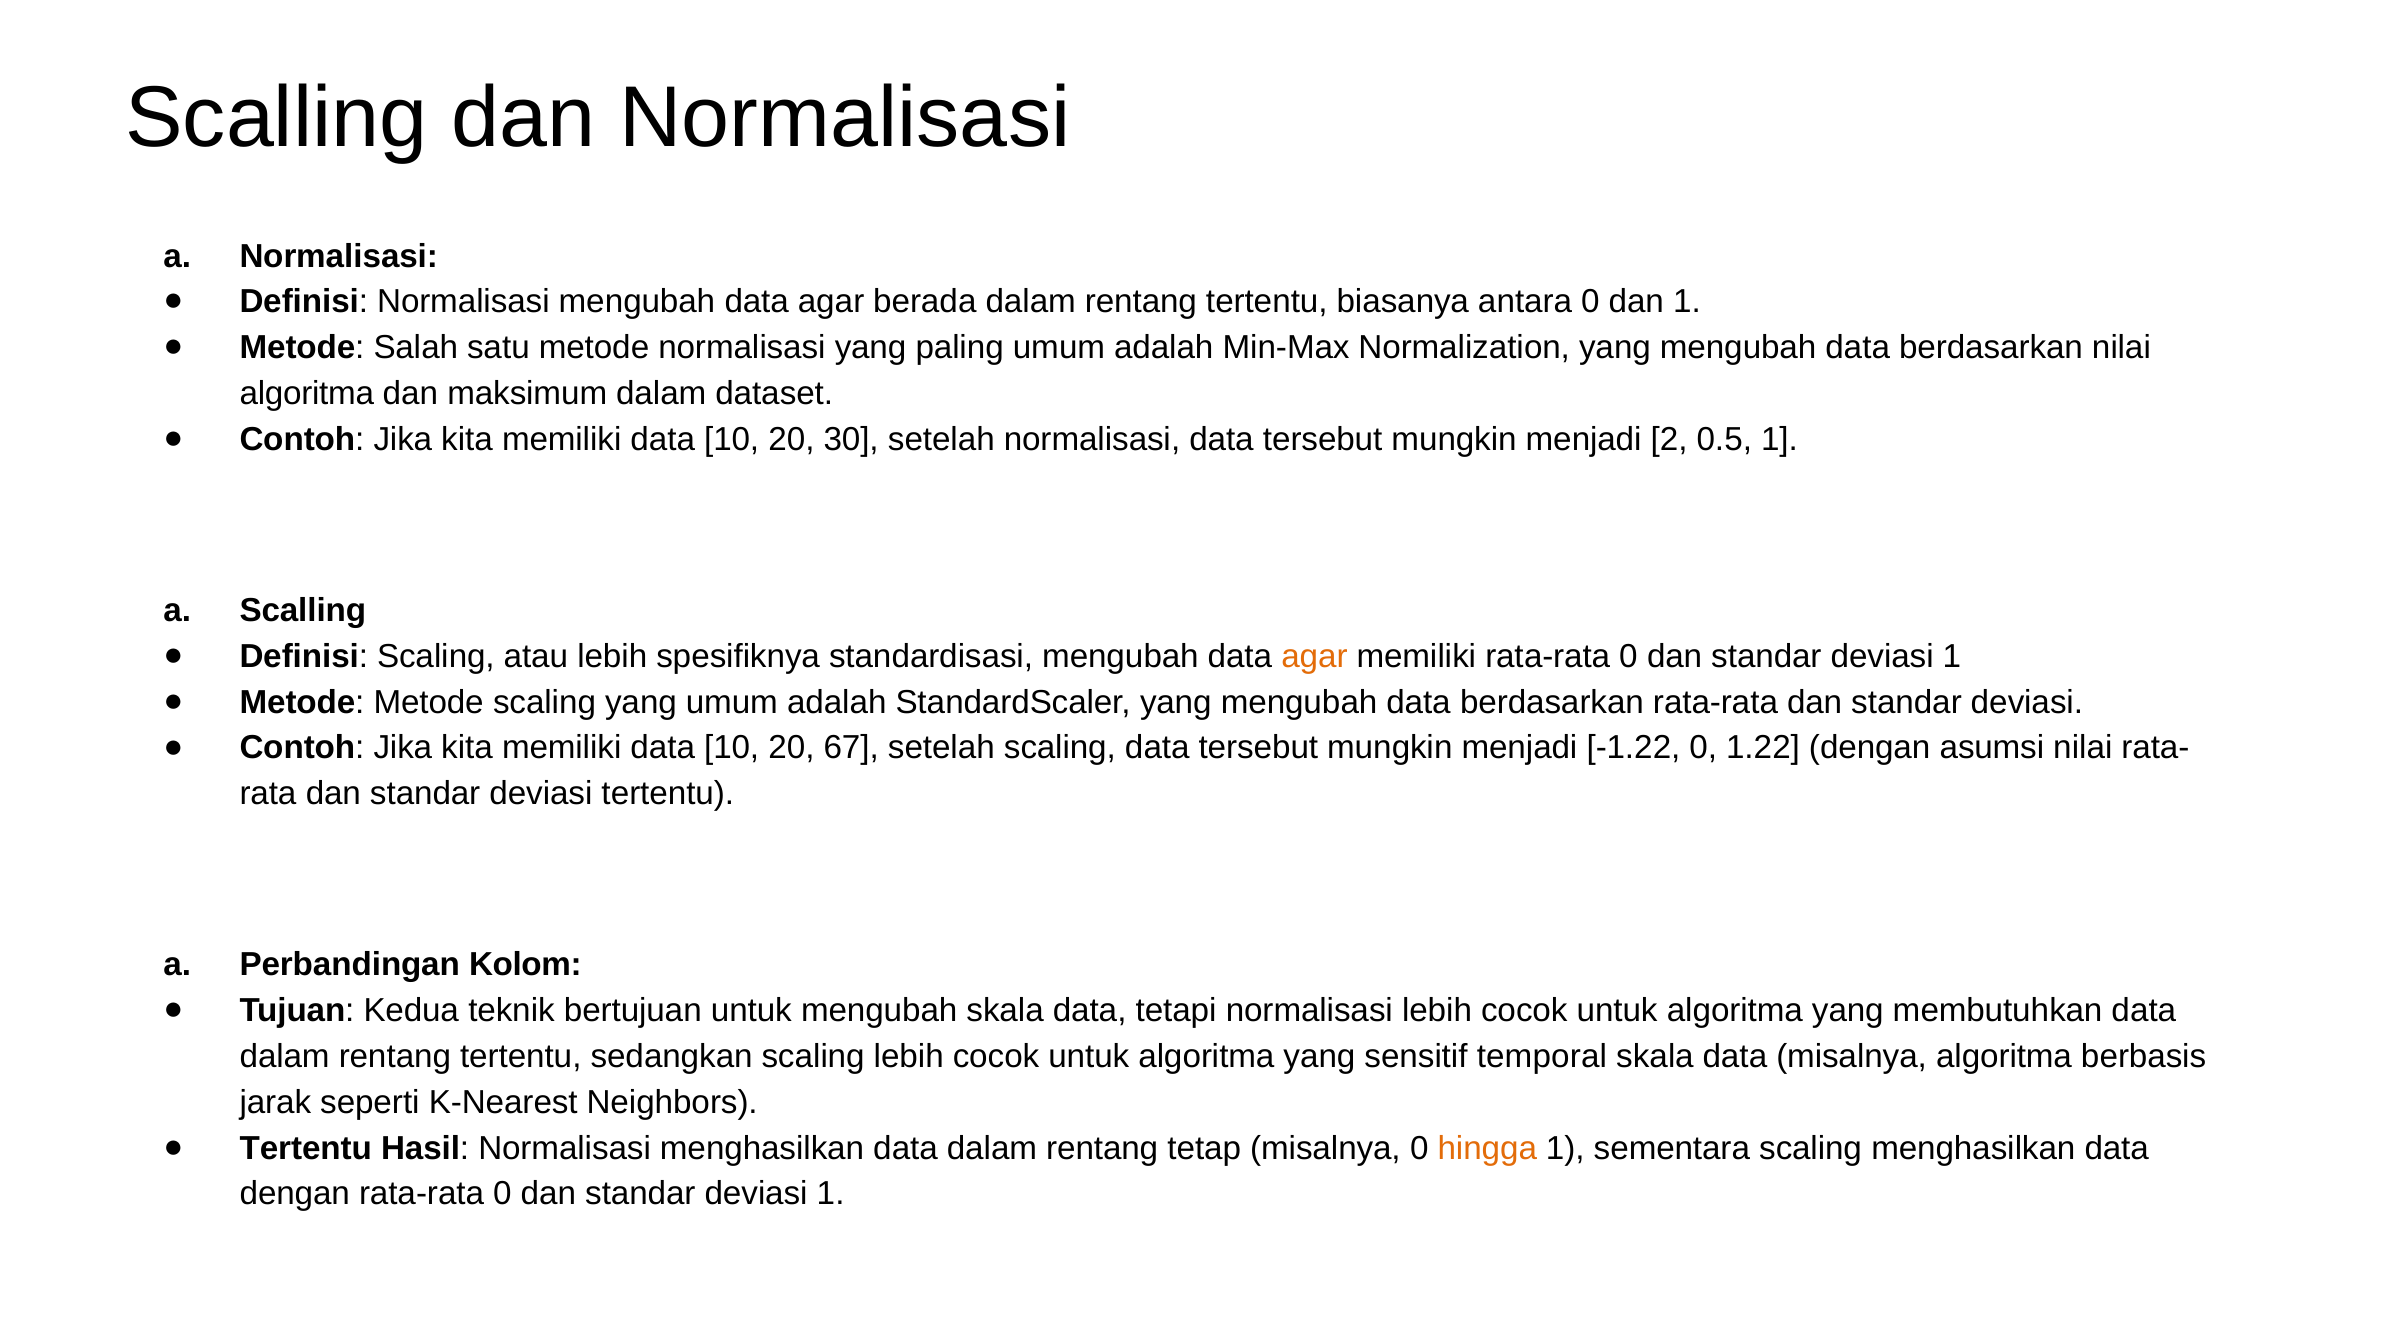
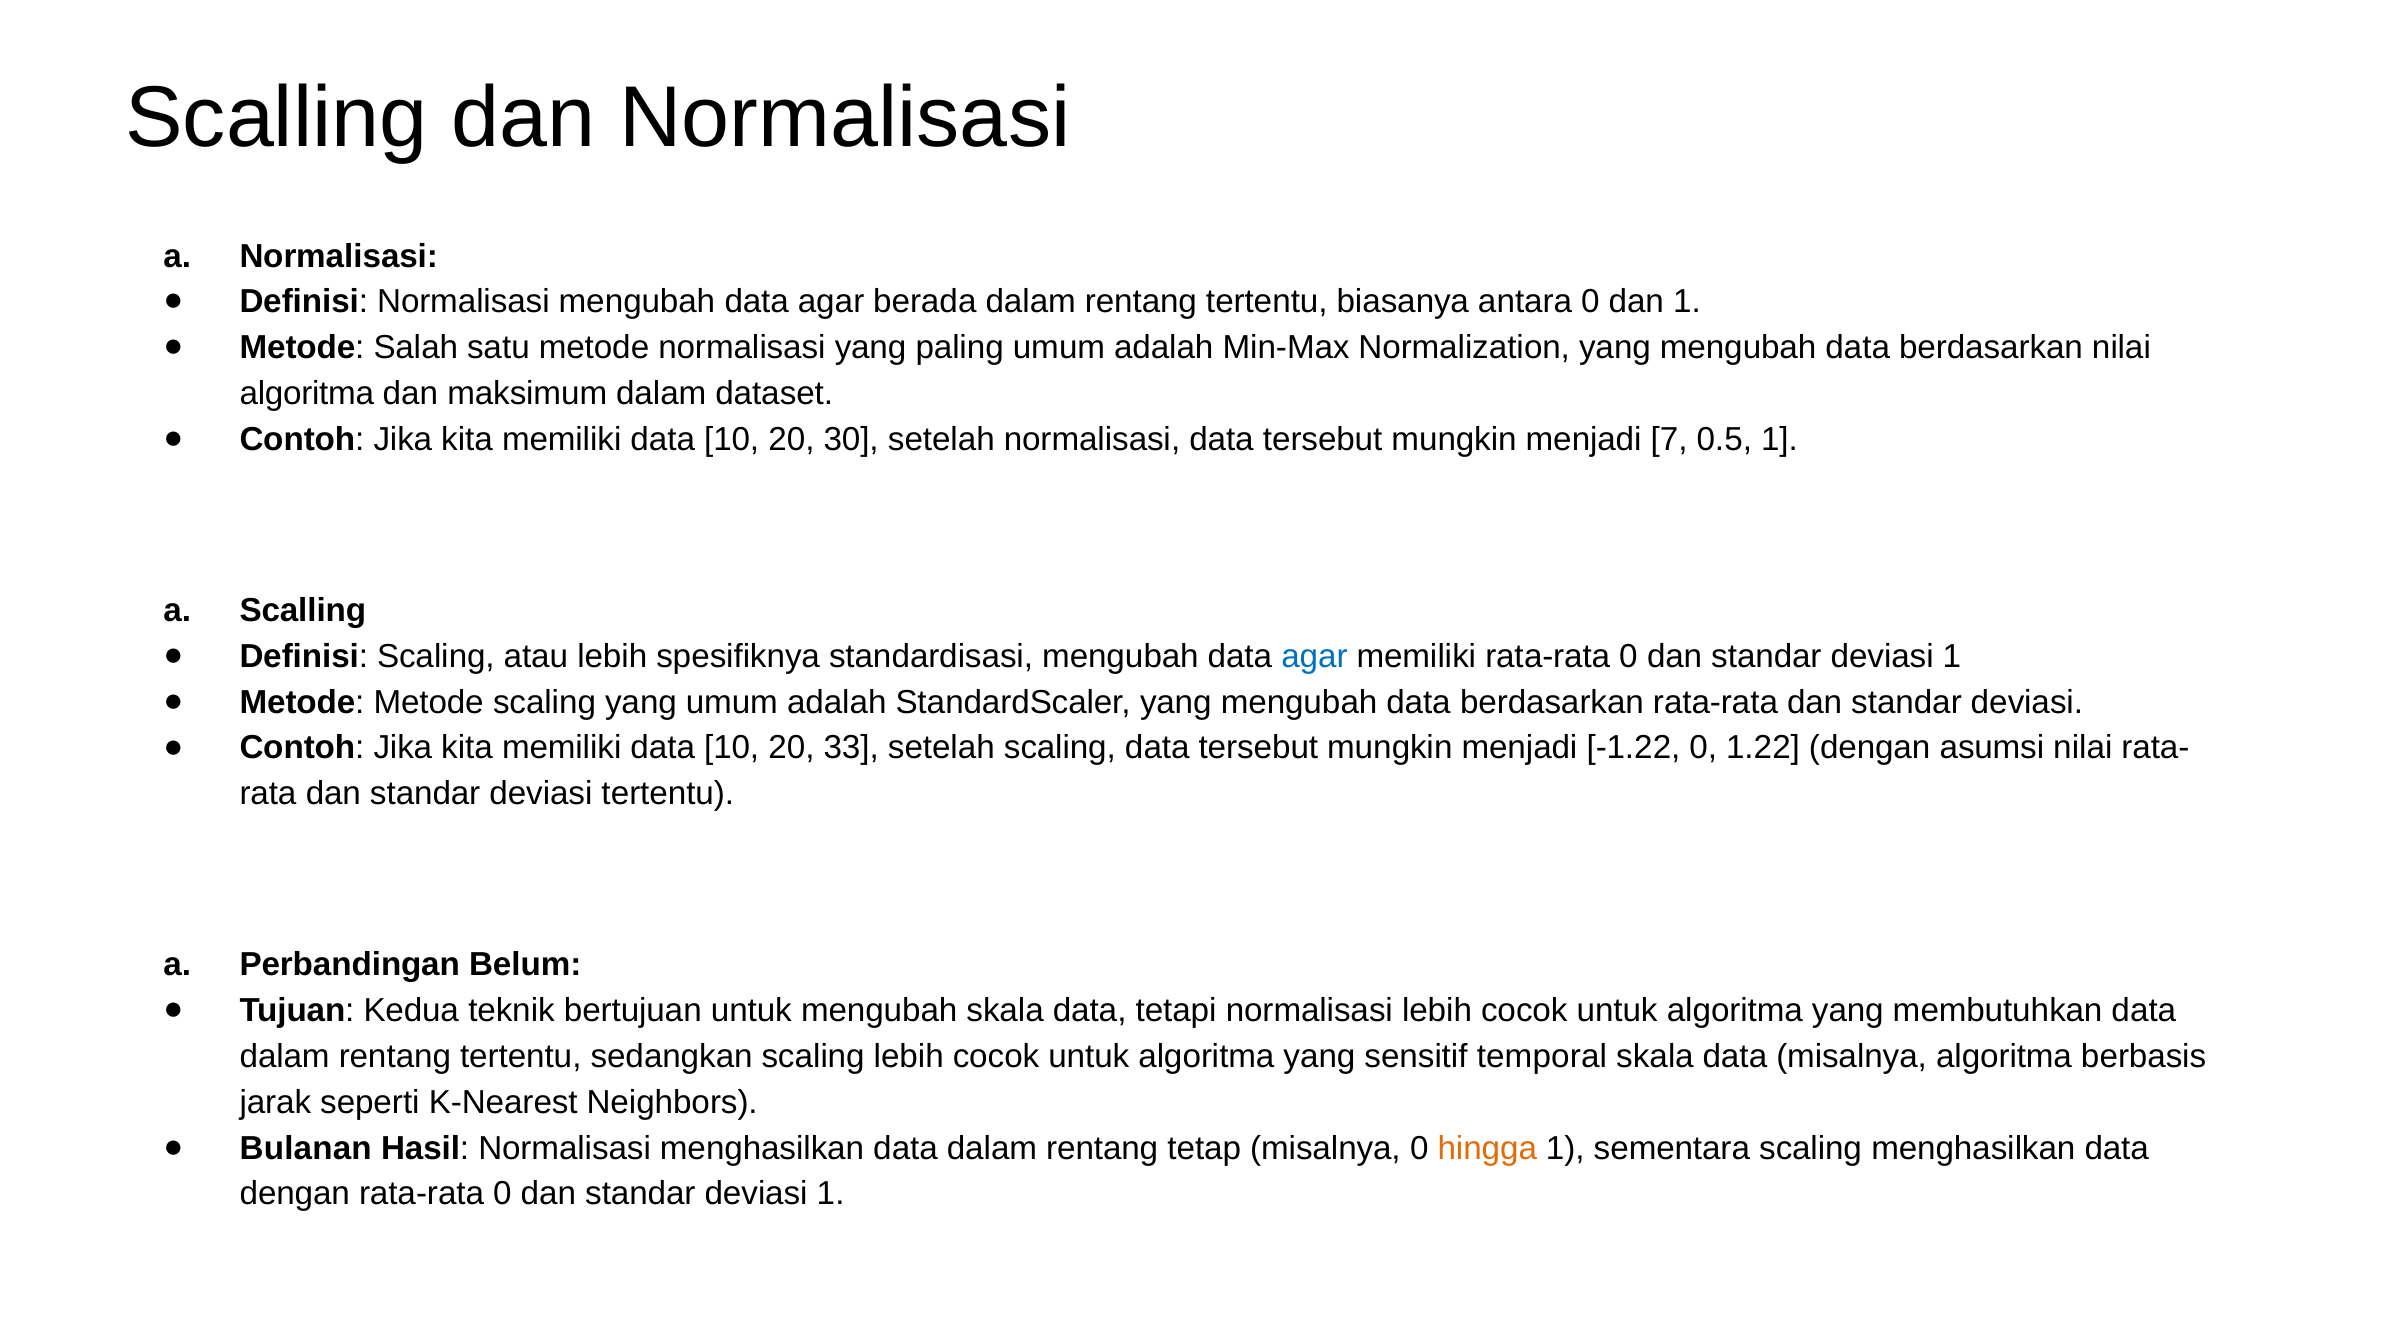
2: 2 -> 7
agar at (1314, 657) colour: orange -> blue
67: 67 -> 33
Kolom: Kolom -> Belum
Tertentu at (306, 1149): Tertentu -> Bulanan
